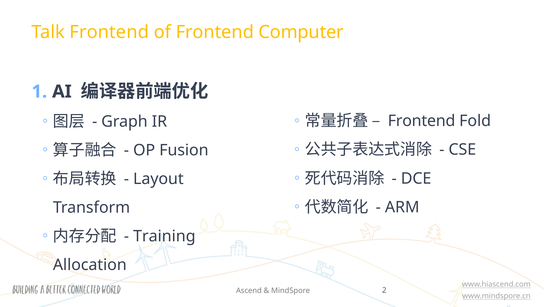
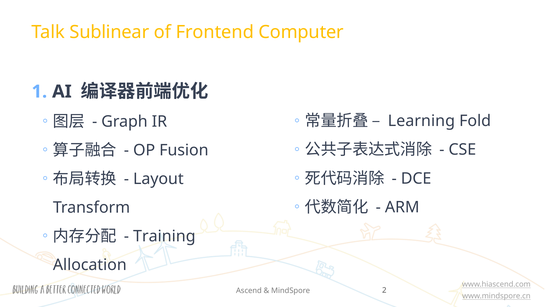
Talk Frontend: Frontend -> Sublinear
Frontend at (422, 121): Frontend -> Learning
